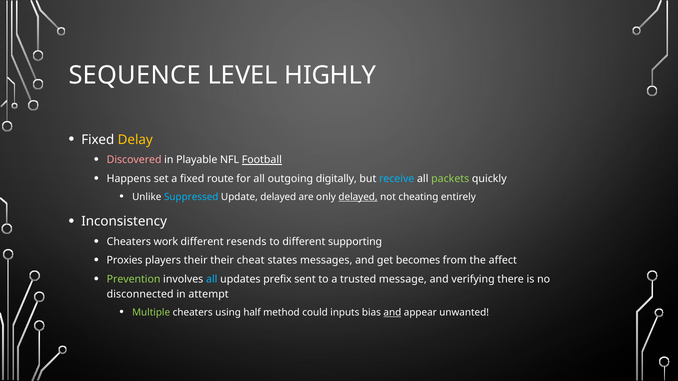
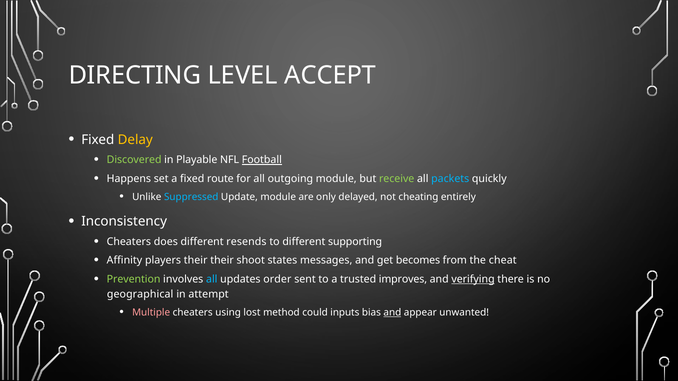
SEQUENCE: SEQUENCE -> DIRECTING
HIGHLY: HIGHLY -> ACCEPT
Discovered colour: pink -> light green
outgoing digitally: digitally -> module
receive colour: light blue -> light green
packets colour: light green -> light blue
Update delayed: delayed -> module
delayed at (358, 197) underline: present -> none
work: work -> does
Proxies: Proxies -> Affinity
cheat: cheat -> shoot
affect: affect -> cheat
prefix: prefix -> order
message: message -> improves
verifying underline: none -> present
disconnected: disconnected -> geographical
Multiple colour: light green -> pink
half: half -> lost
